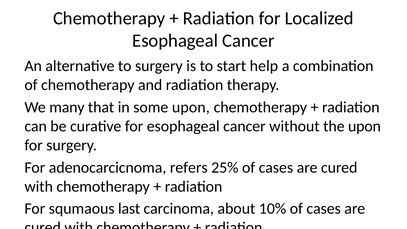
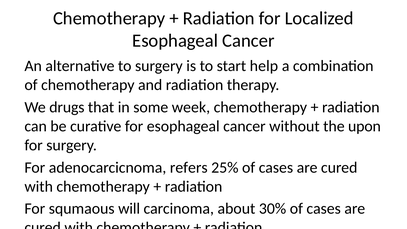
many: many -> drugs
some upon: upon -> week
last: last -> will
10%: 10% -> 30%
